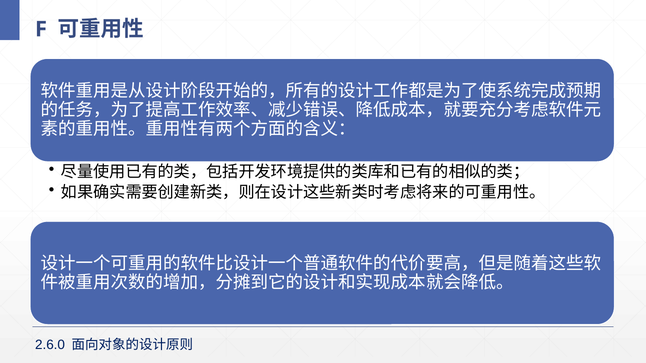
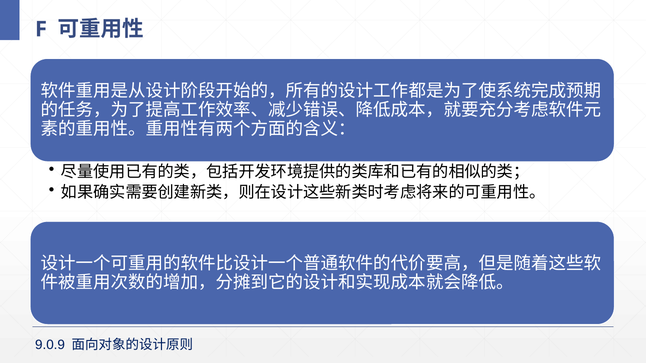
2.6.0: 2.6.0 -> 9.0.9
